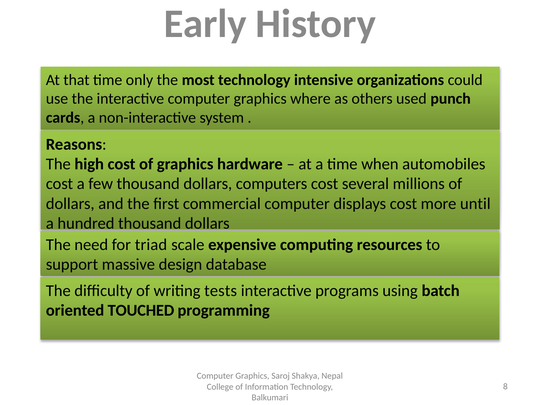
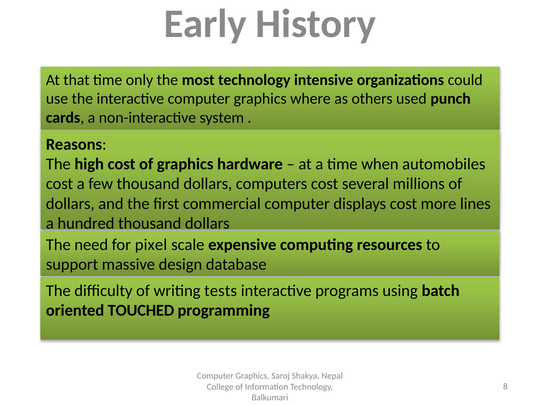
until: until -> lines
triad: triad -> pixel
